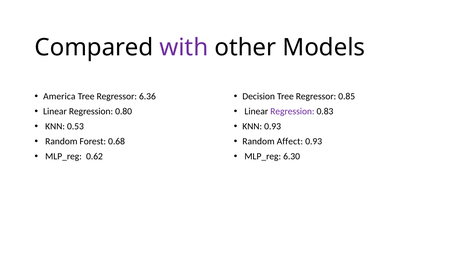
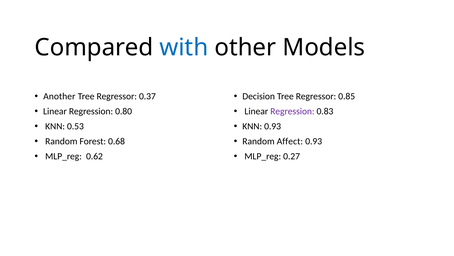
with colour: purple -> blue
America: America -> Another
6.36: 6.36 -> 0.37
6.30: 6.30 -> 0.27
